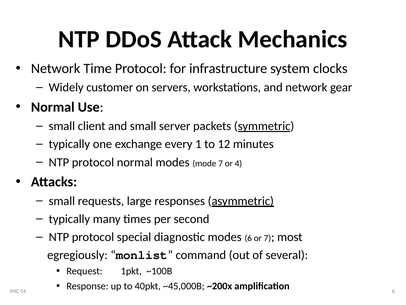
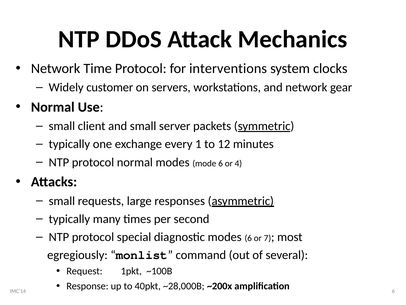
infrastructure: infrastructure -> interventions
mode 7: 7 -> 6
~45,000B: ~45,000B -> ~28,000B
